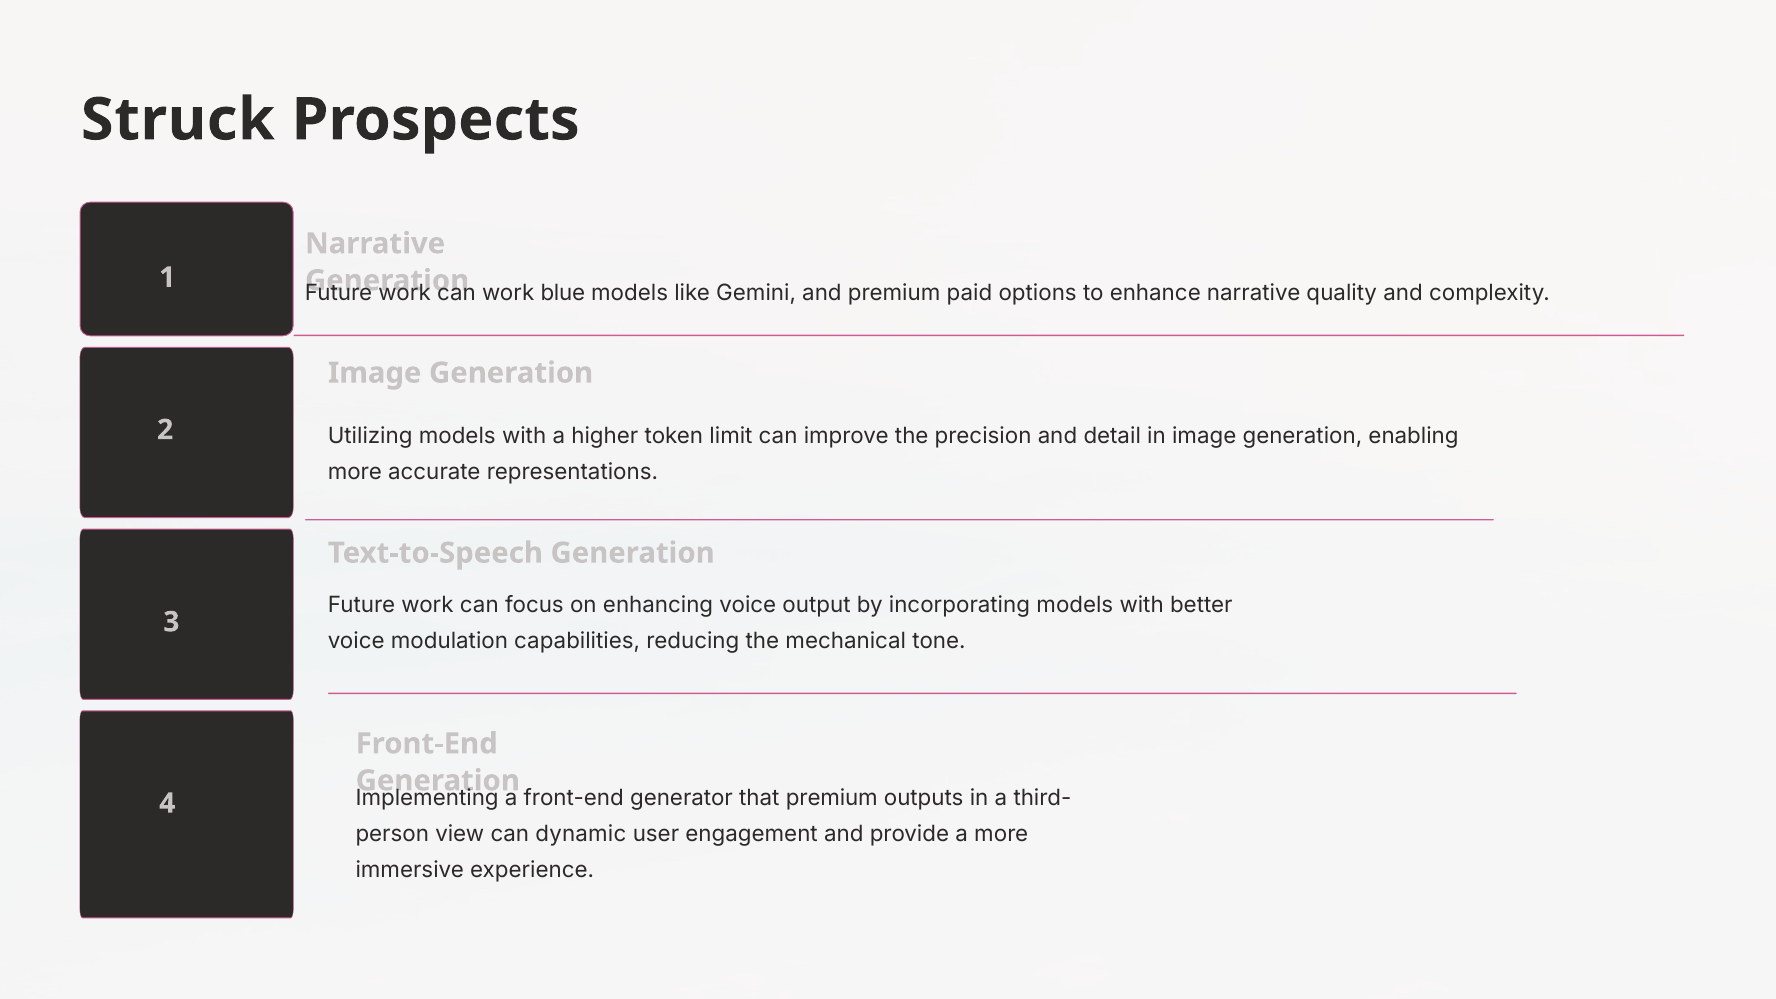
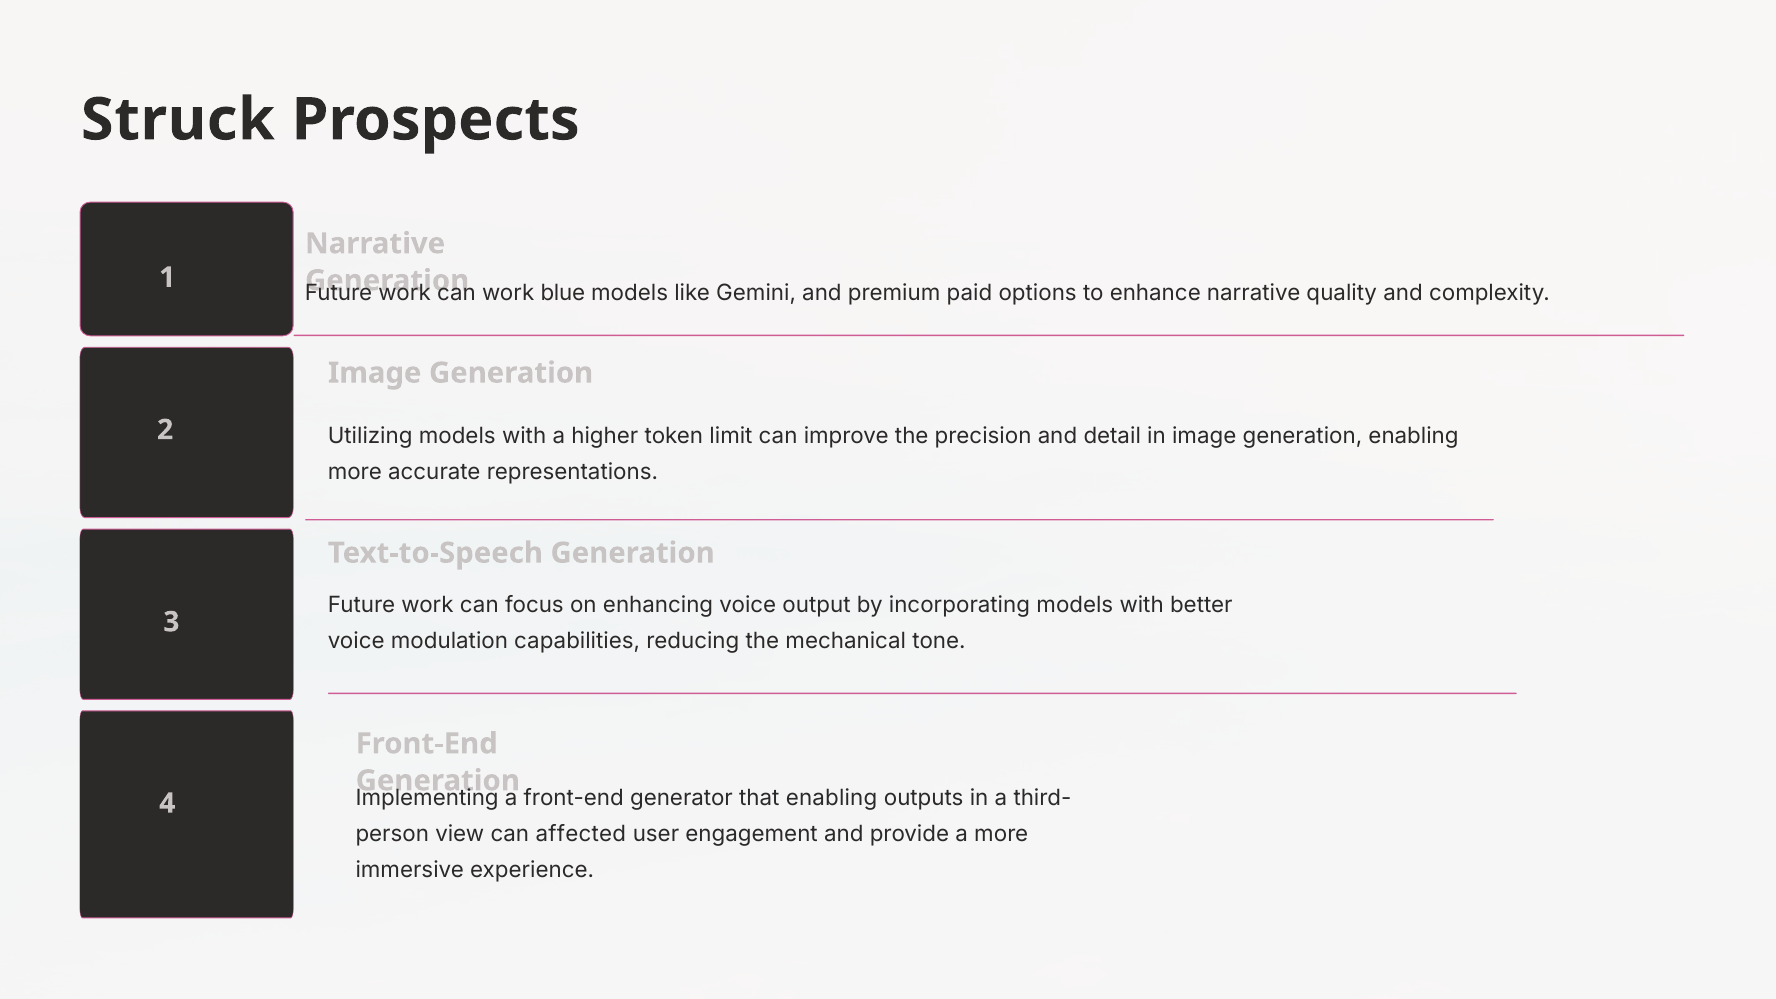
that premium: premium -> enabling
dynamic: dynamic -> affected
